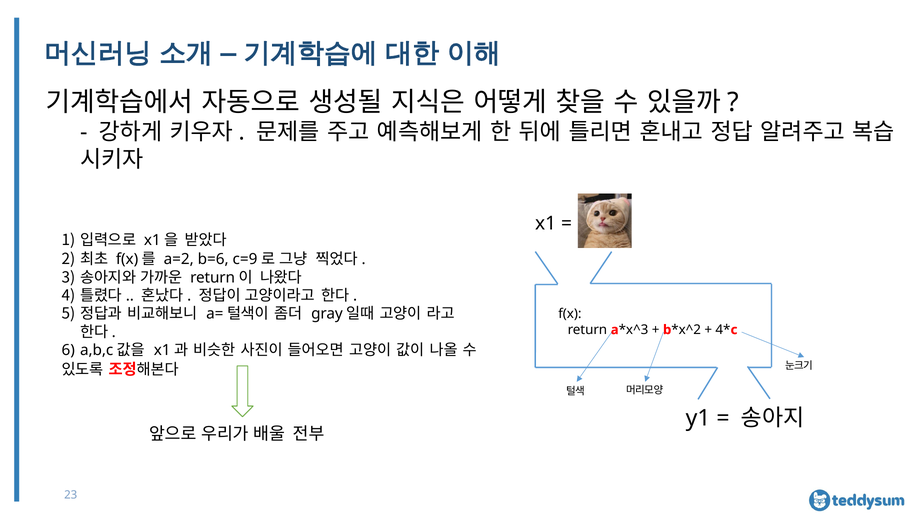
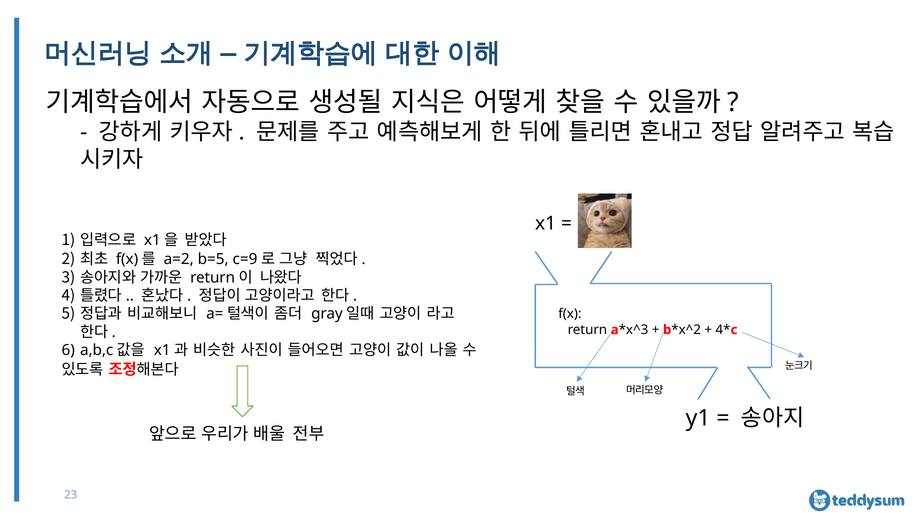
b=6: b=6 -> b=5
